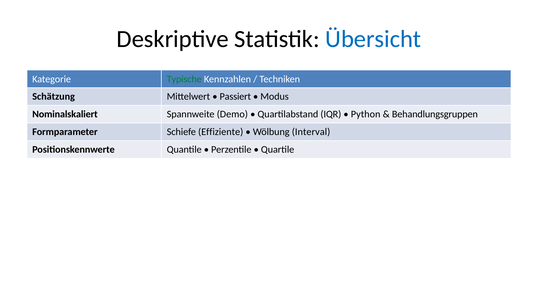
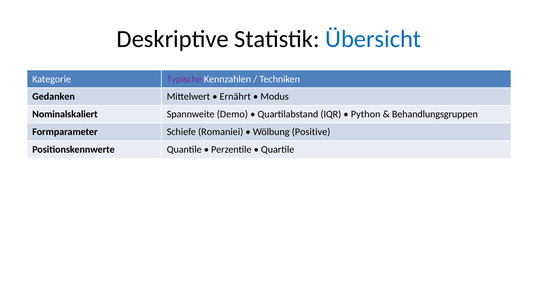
Typische colour: green -> purple
Schätzung: Schätzung -> Gedanken
Passiert: Passiert -> Ernährt
Effiziente: Effiziente -> Romaniei
Interval: Interval -> Positive
